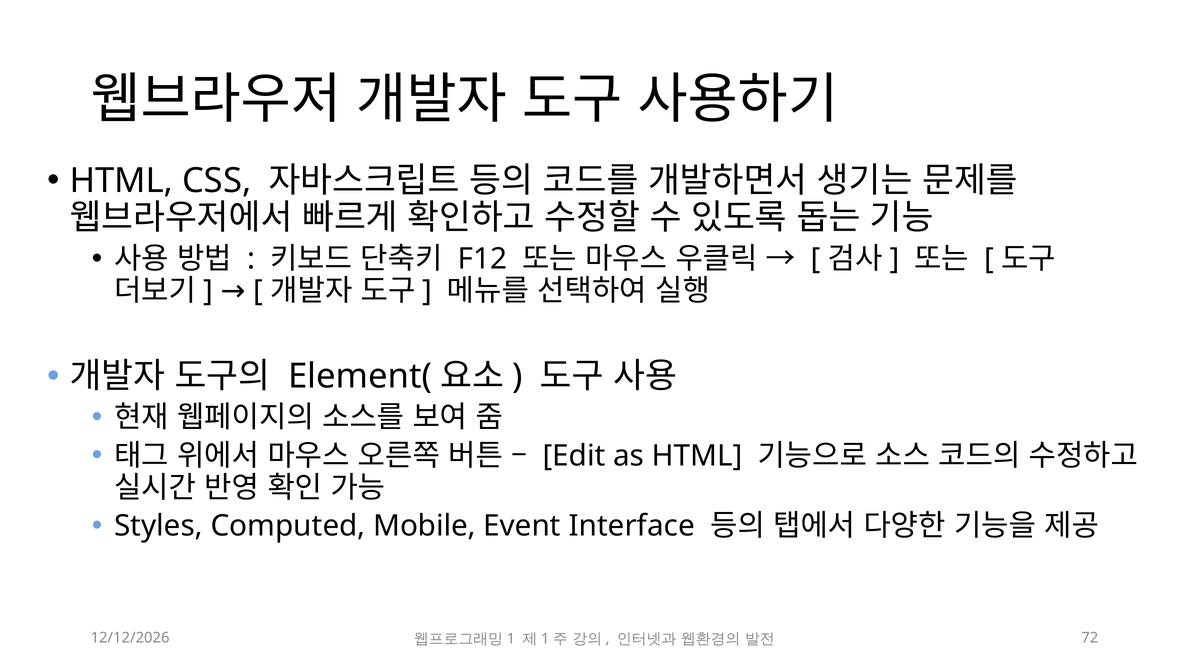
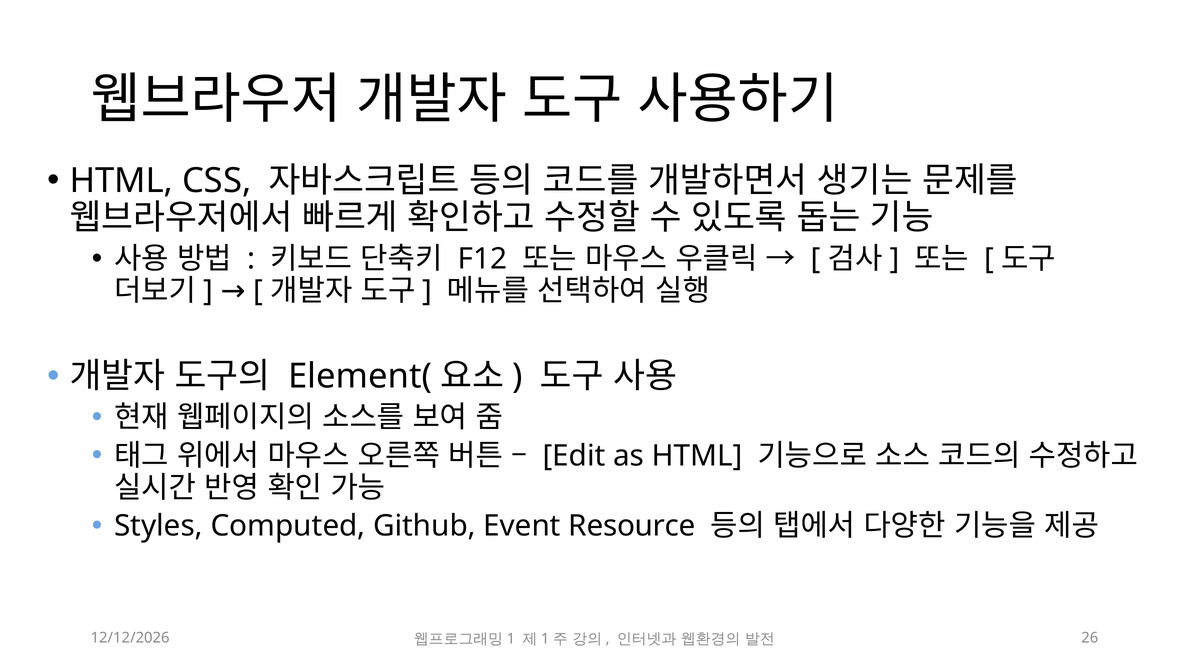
Mobile: Mobile -> Github
Interface: Interface -> Resource
72: 72 -> 26
